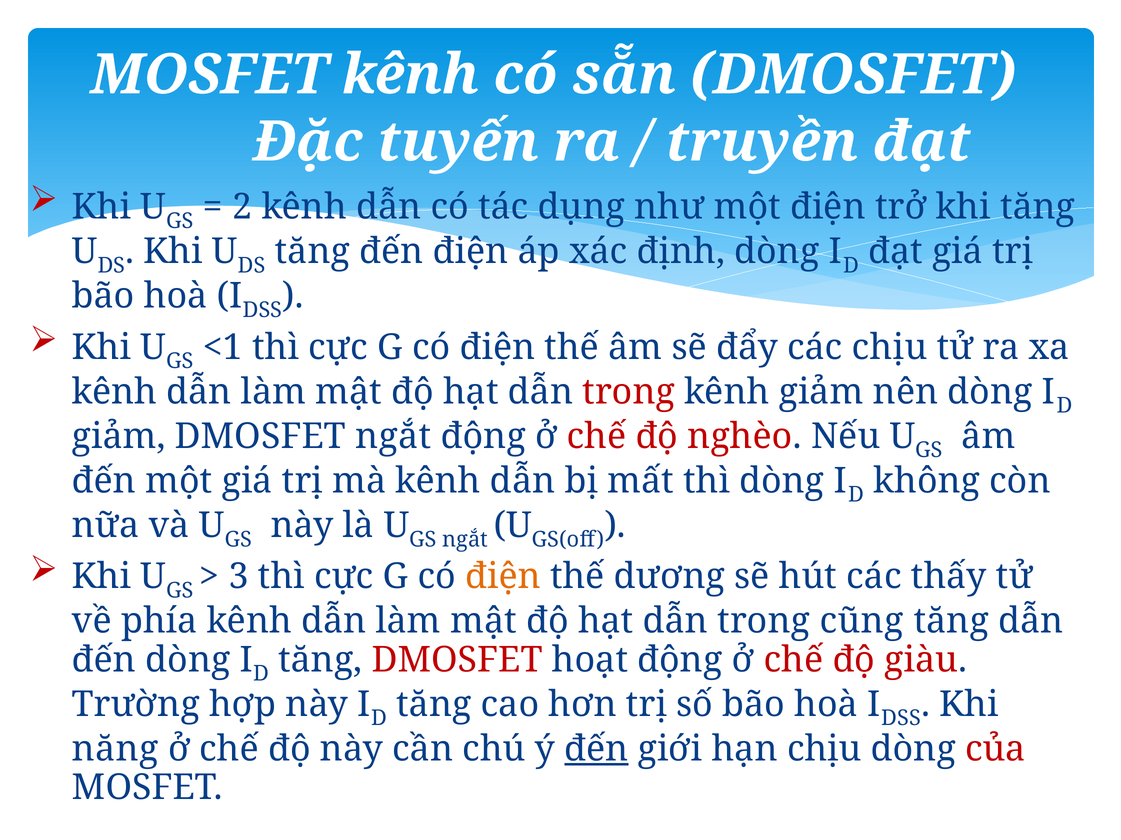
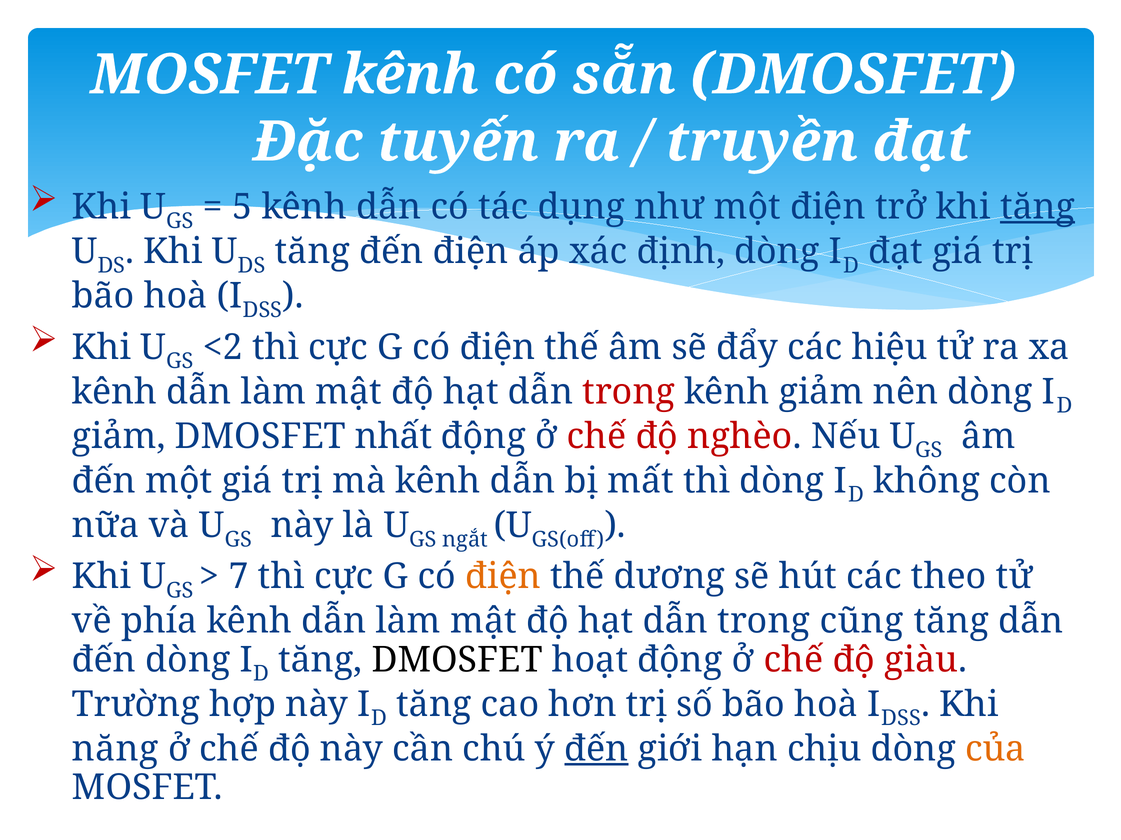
2: 2 -> 5
tăng at (1038, 207) underline: none -> present
<1: <1 -> <2
các chịu: chịu -> hiệu
DMOSFET ngắt: ngắt -> nhất
3: 3 -> 7
thấy: thấy -> theo
DMOSFET at (457, 660) colour: red -> black
của colour: red -> orange
